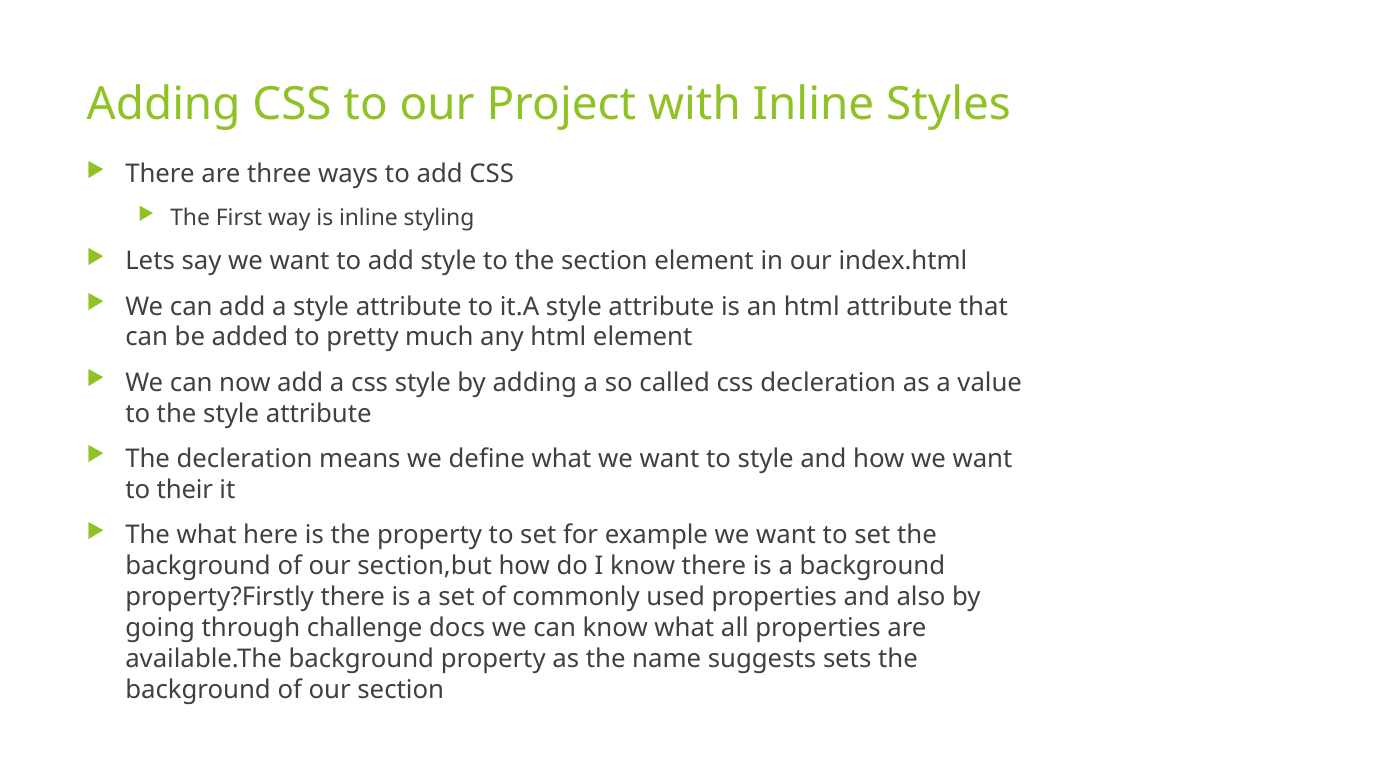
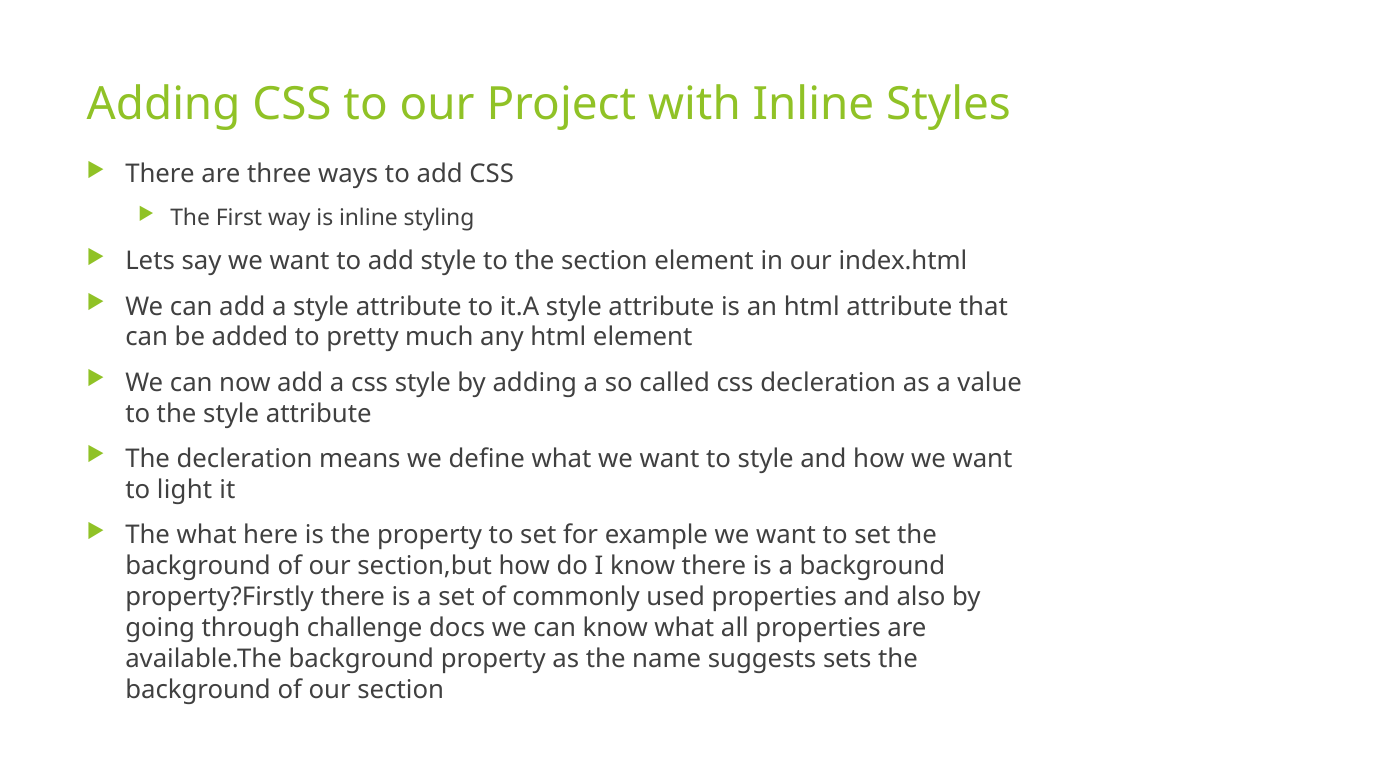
their: their -> light
